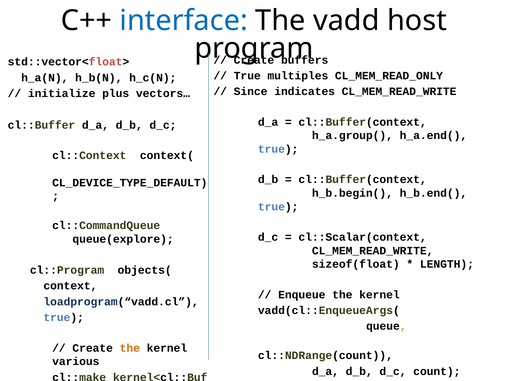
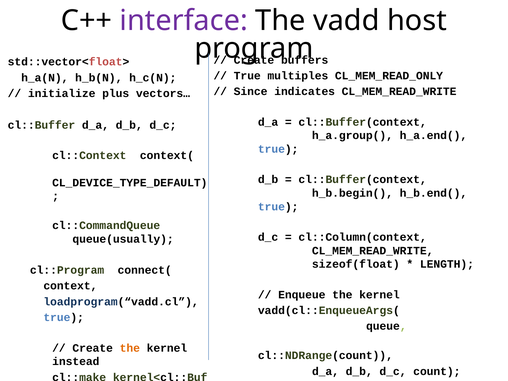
interface colour: blue -> purple
cl::Scalar(context: cl::Scalar(context -> cl::Column(context
queue(explore: queue(explore -> queue(usually
objects(: objects( -> connect(
various: various -> instead
